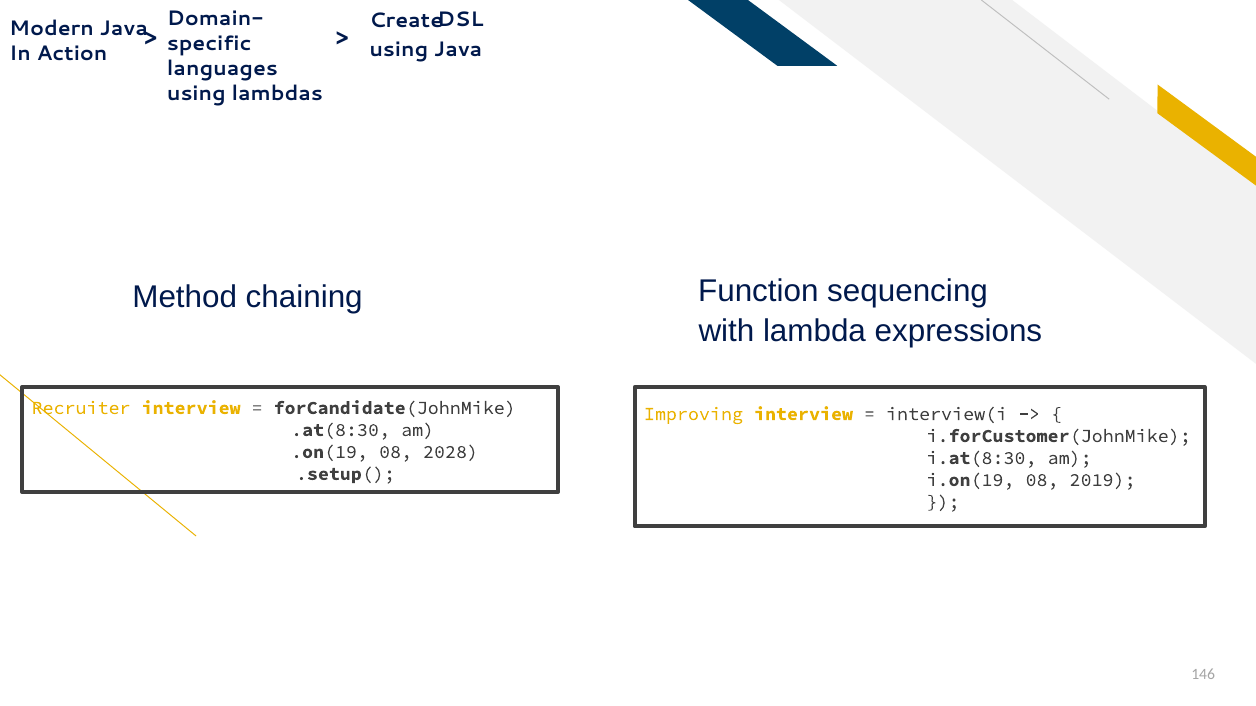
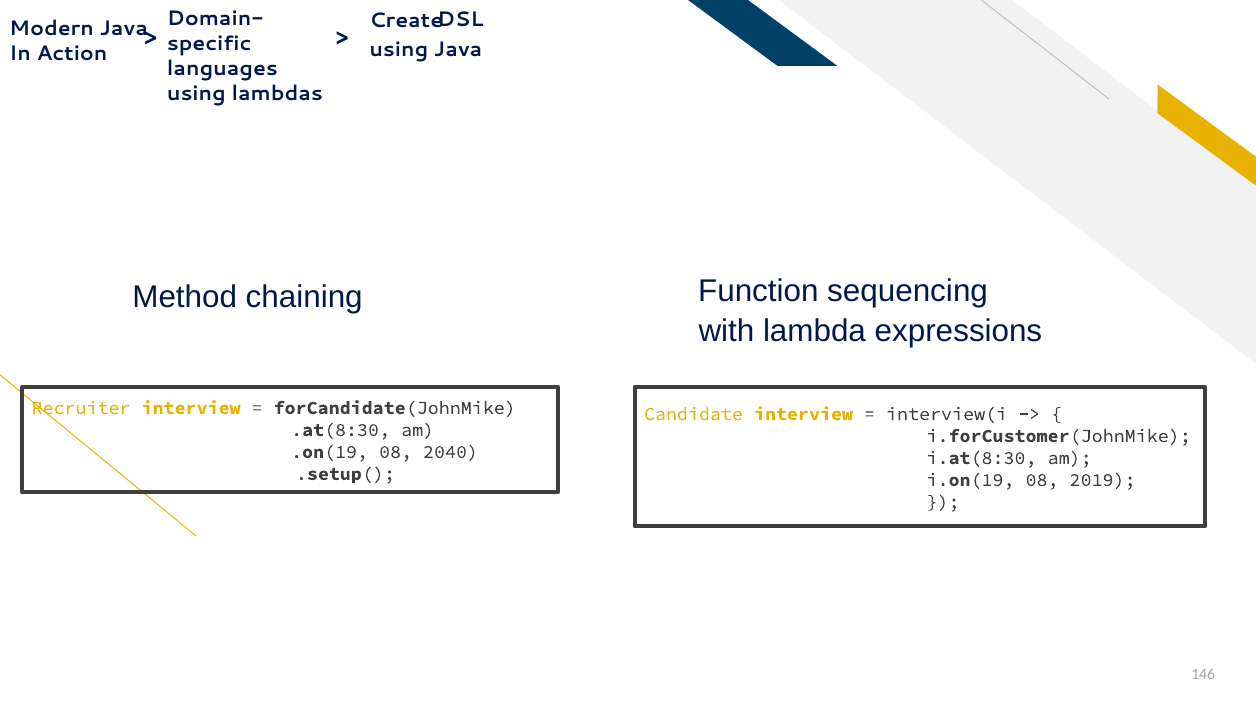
Improving: Improving -> Candidate
2028: 2028 -> 2040
